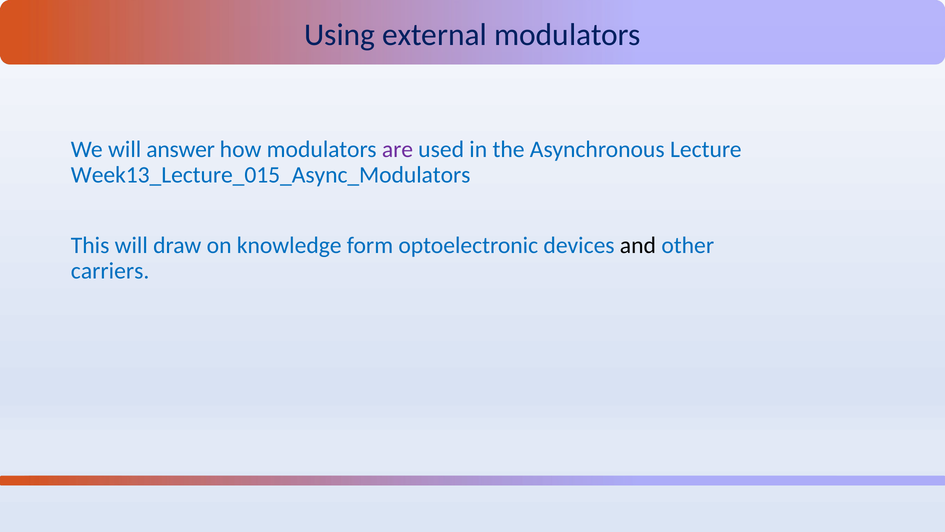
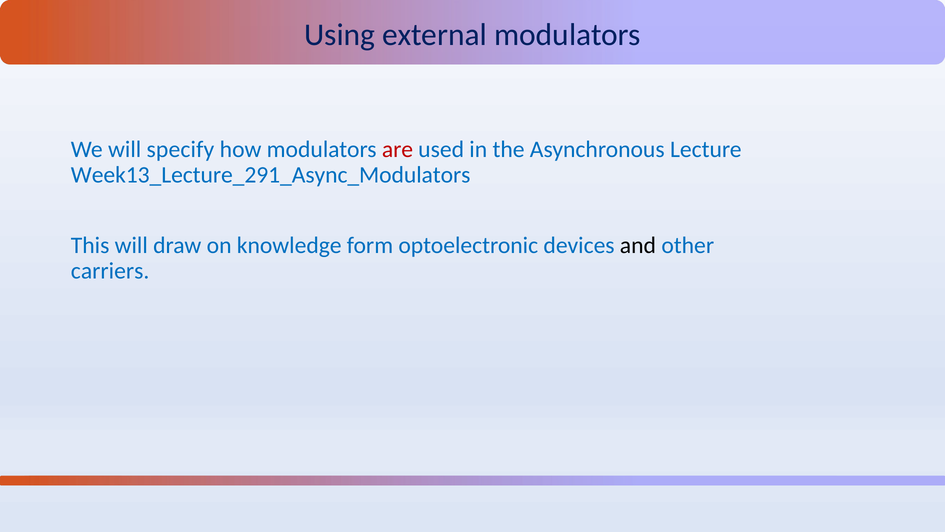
answer: answer -> specify
are colour: purple -> red
Week13_Lecture_015_Async_Modulators: Week13_Lecture_015_Async_Modulators -> Week13_Lecture_291_Async_Modulators
